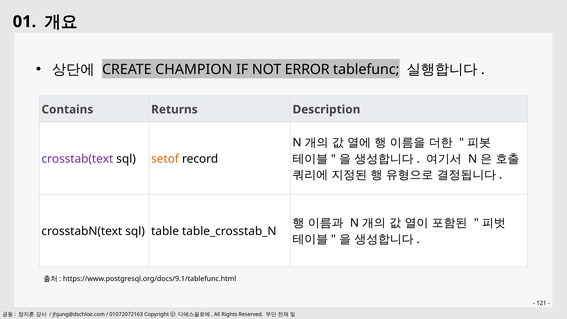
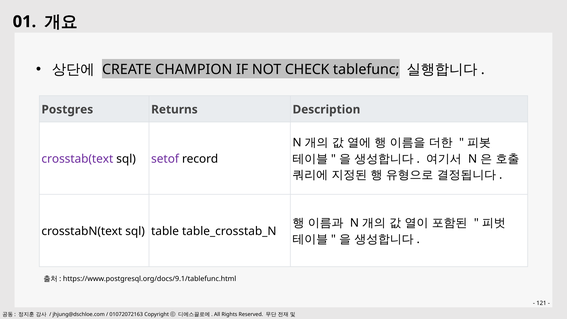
ERROR: ERROR -> CHECK
Contains: Contains -> Postgres
setof colour: orange -> purple
